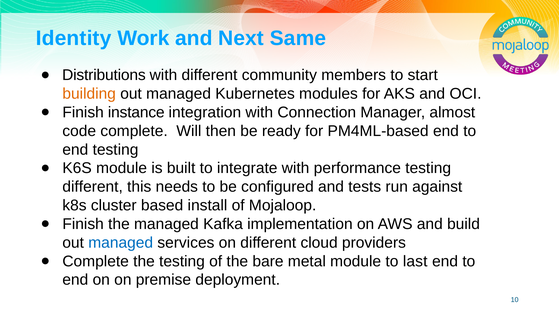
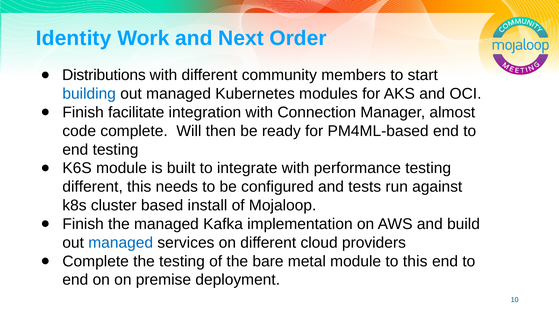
Same: Same -> Order
building colour: orange -> blue
instance: instance -> facilitate
to last: last -> this
